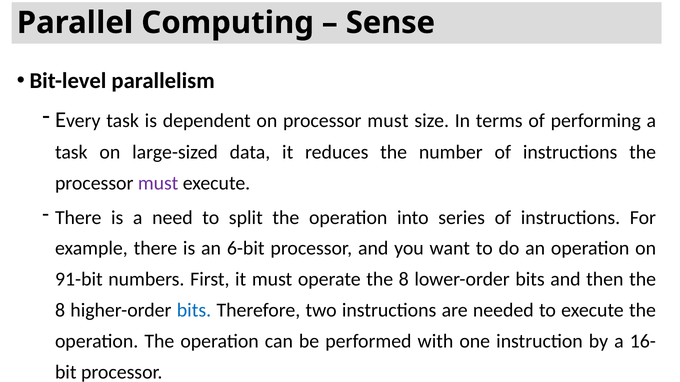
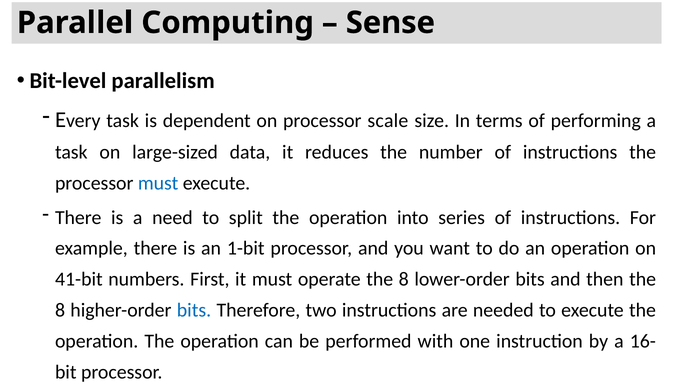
on processor must: must -> scale
must at (158, 183) colour: purple -> blue
6-bit: 6-bit -> 1-bit
91-bit: 91-bit -> 41-bit
